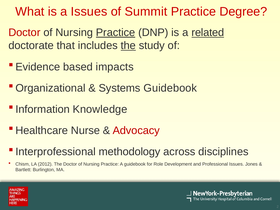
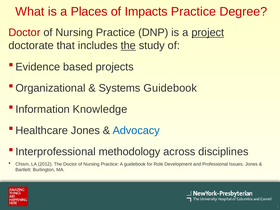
a Issues: Issues -> Places
Summit: Summit -> Impacts
Practice at (116, 32) underline: present -> none
related: related -> project
impacts: impacts -> projects
Nurse at (85, 131): Nurse -> Jones
Advocacy colour: red -> blue
